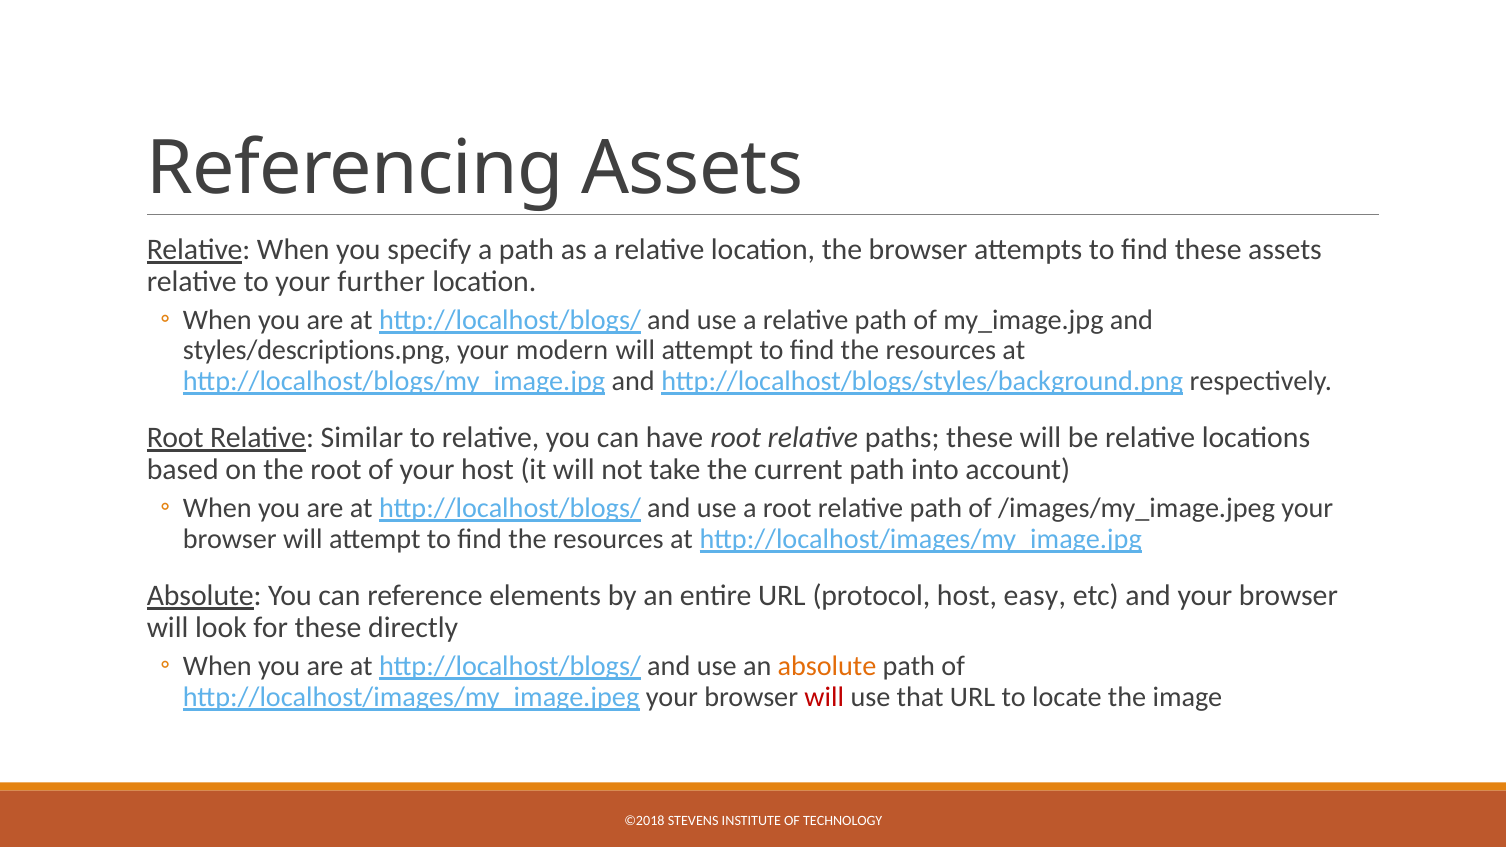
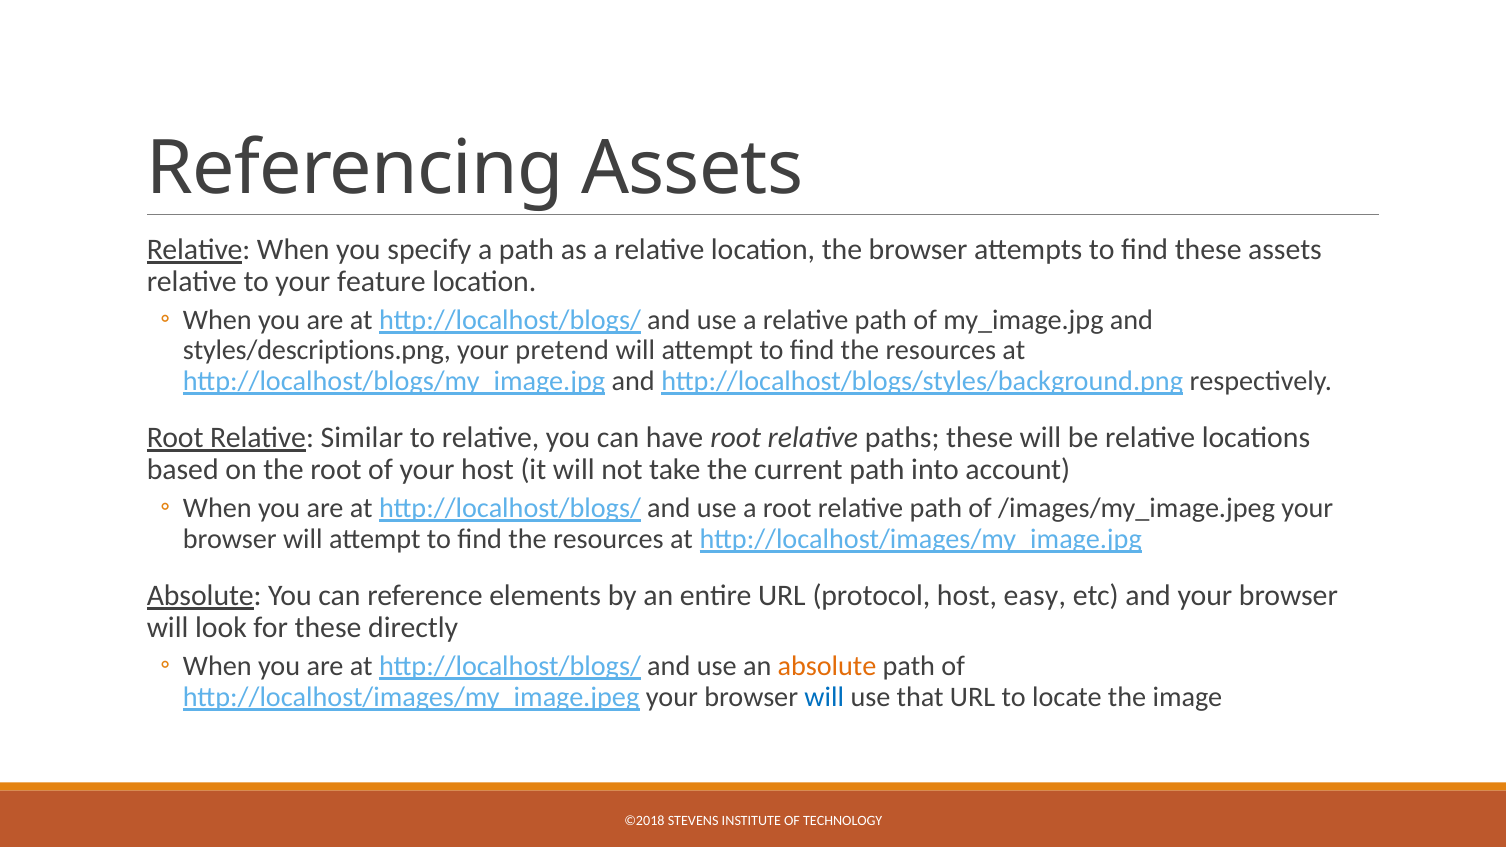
further: further -> feature
modern: modern -> pretend
will at (824, 697) colour: red -> blue
